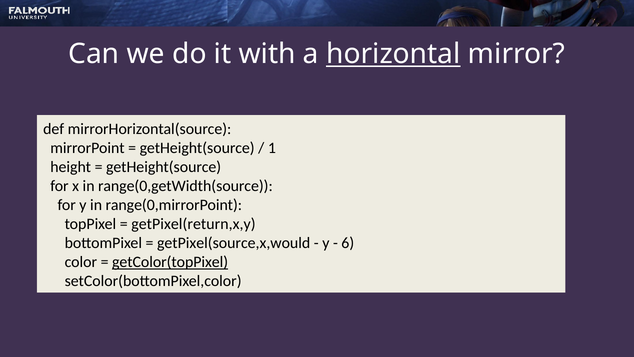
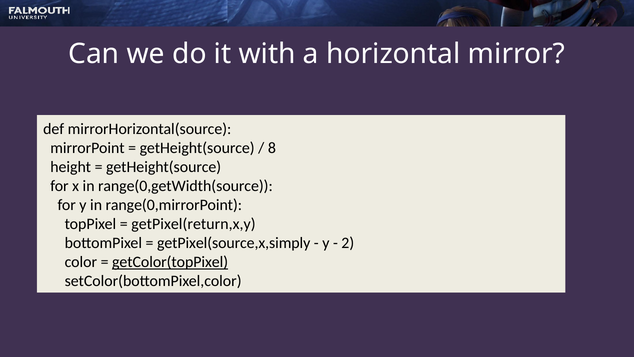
horizontal underline: present -> none
1: 1 -> 8
getPixel(source,x,would: getPixel(source,x,would -> getPixel(source,x,simply
6: 6 -> 2
